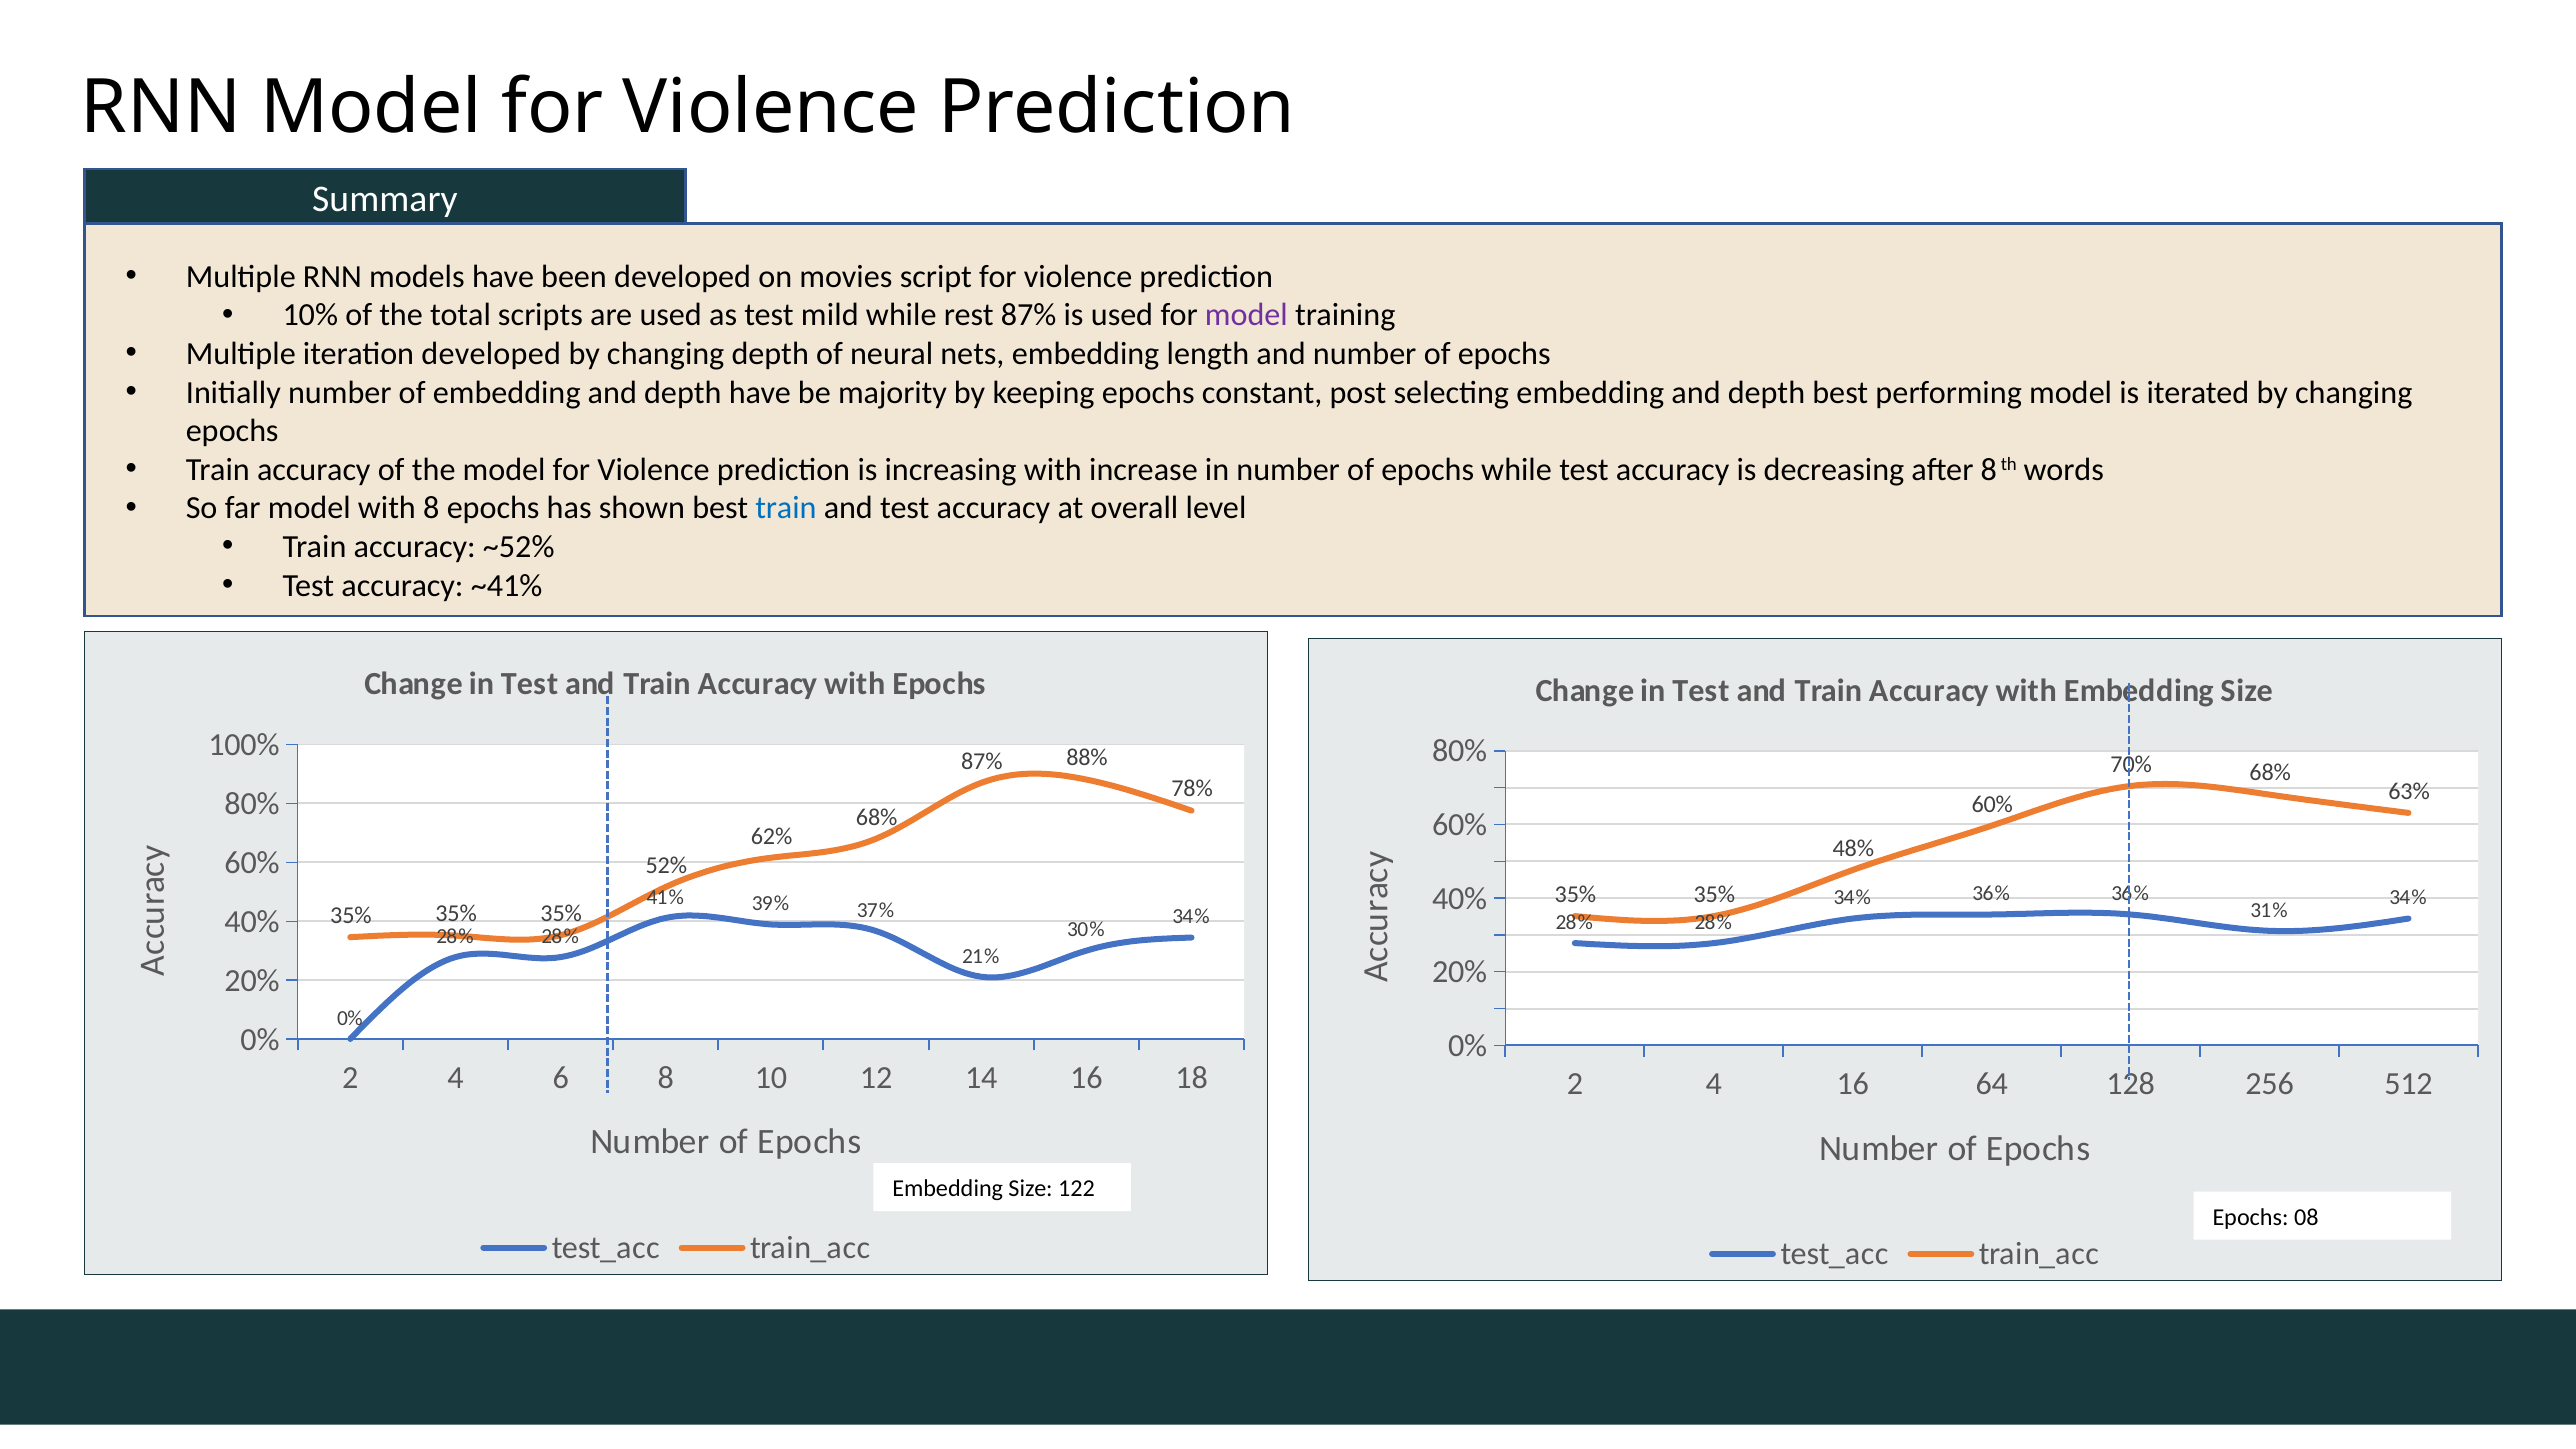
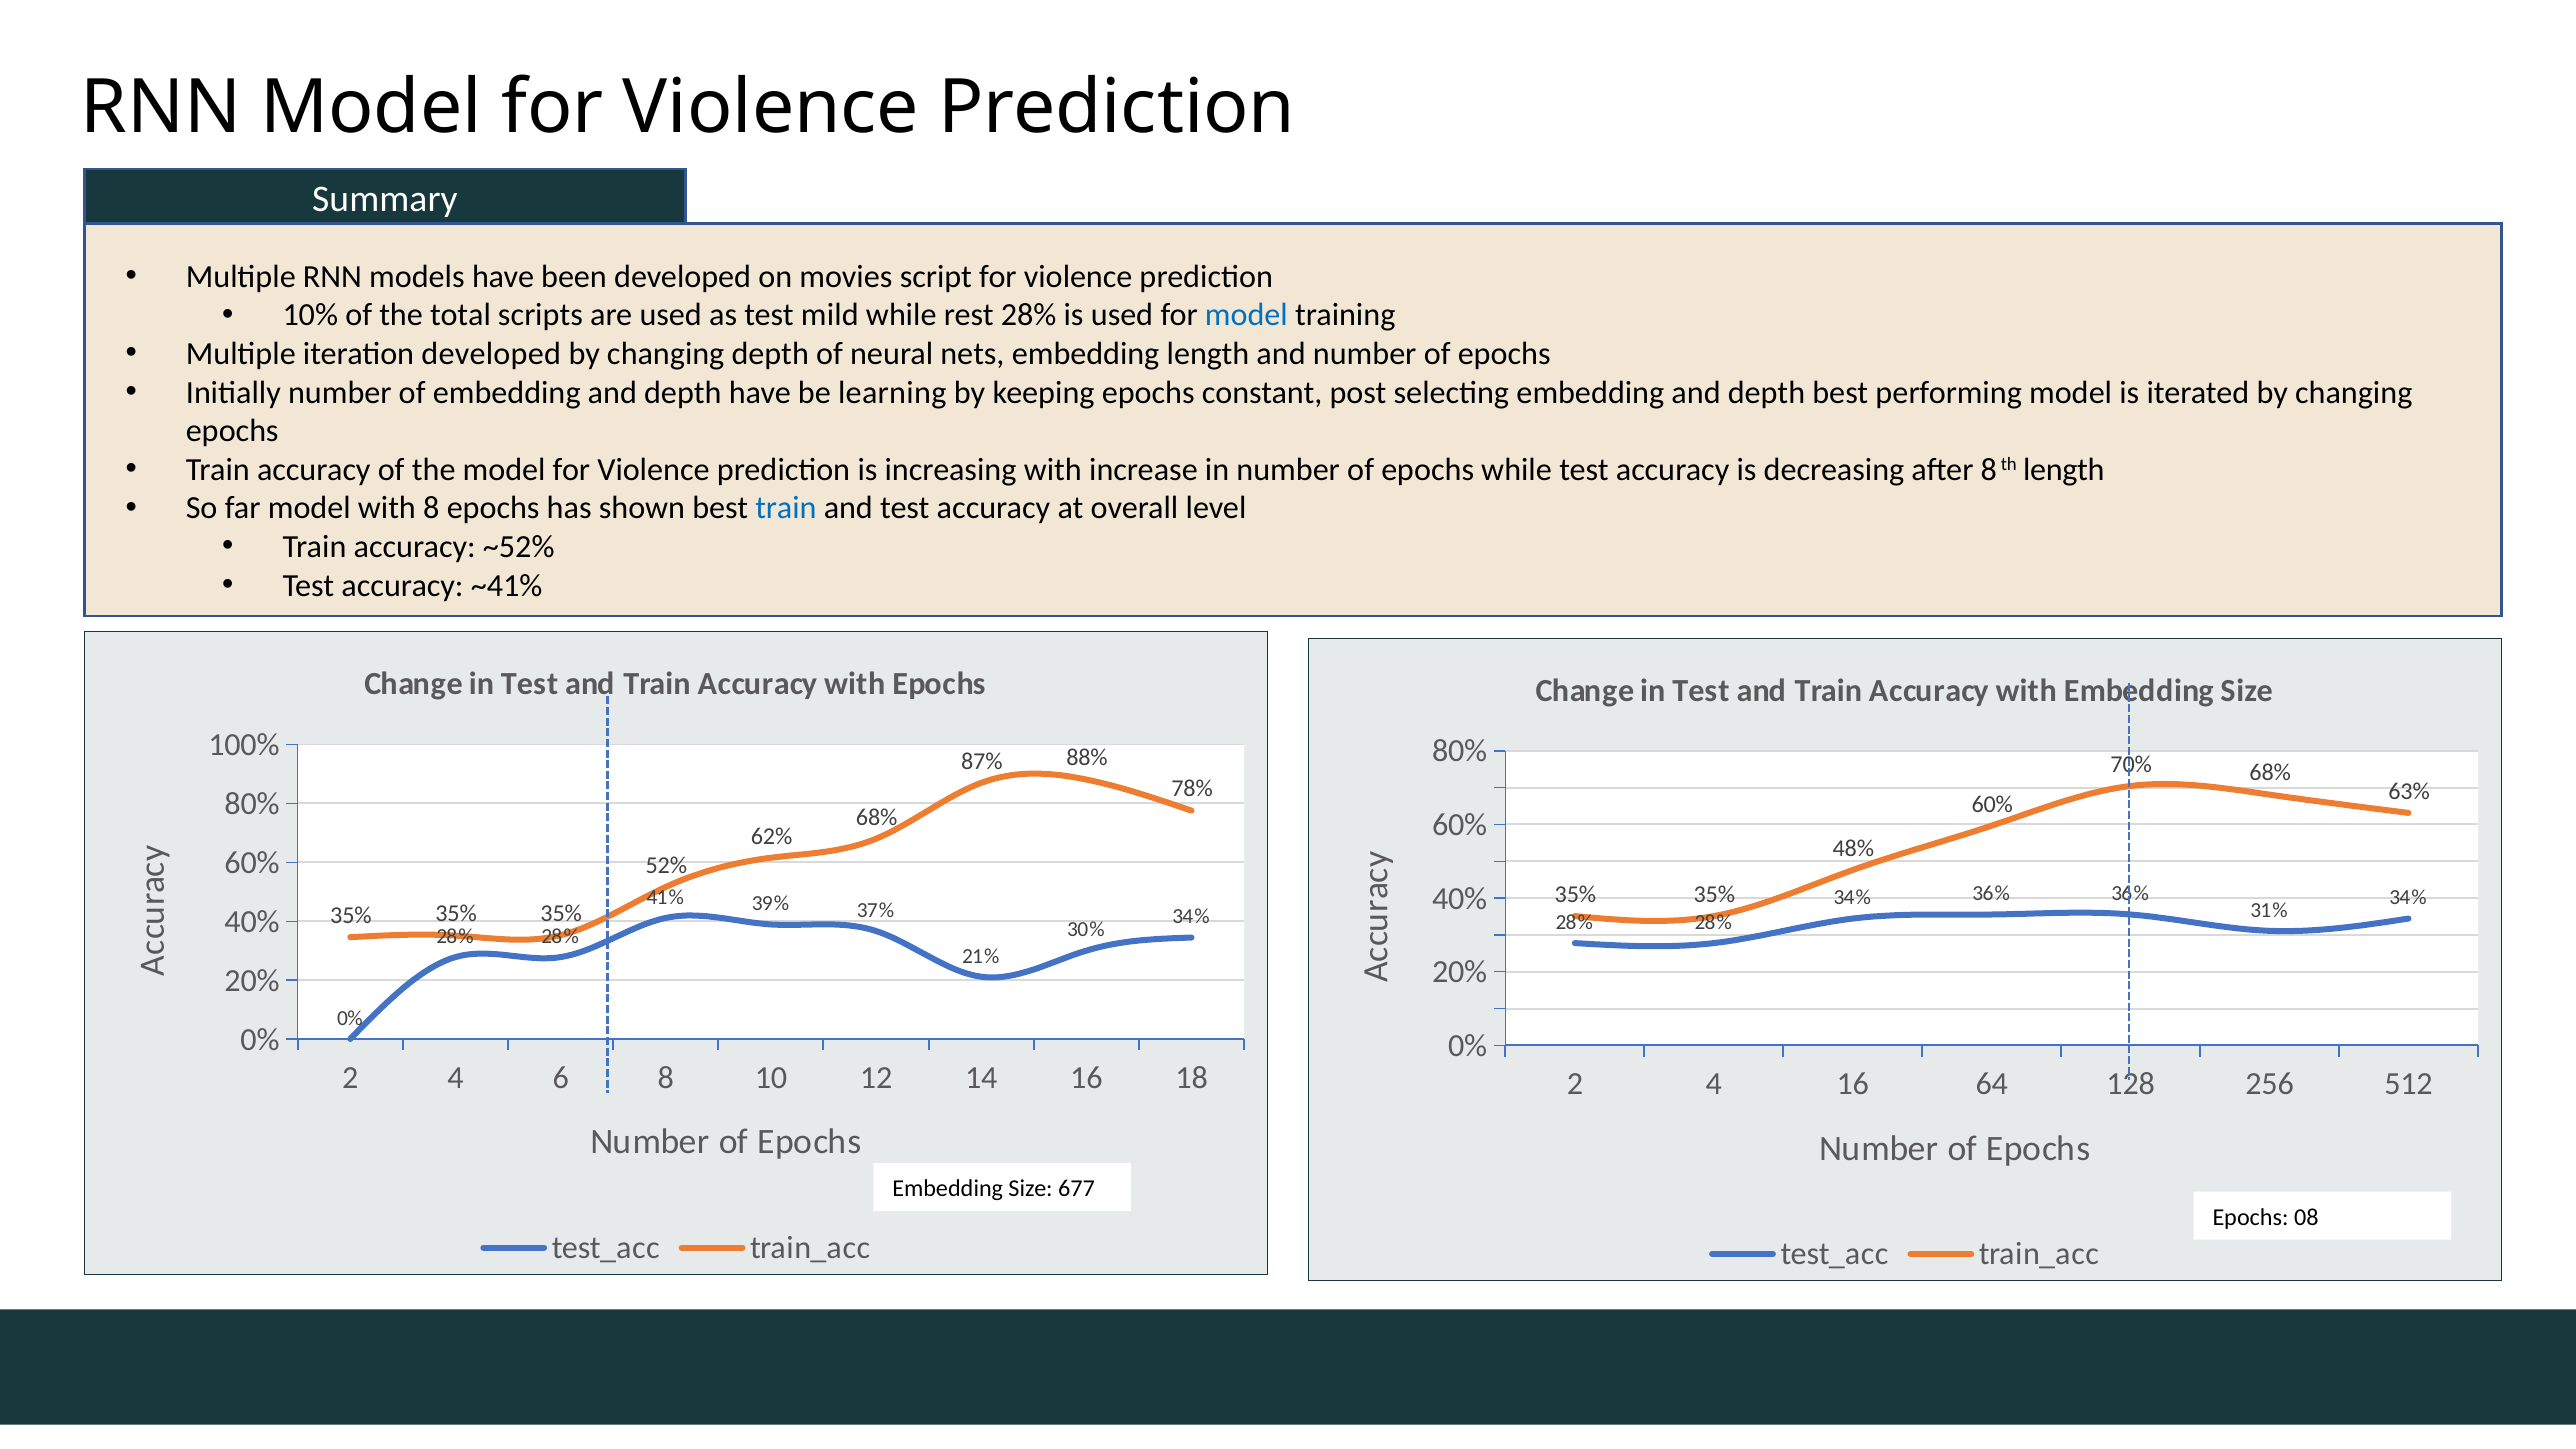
rest 87%: 87% -> 28%
model at (1246, 315) colour: purple -> blue
majority: majority -> learning
8th words: words -> length
122: 122 -> 677
